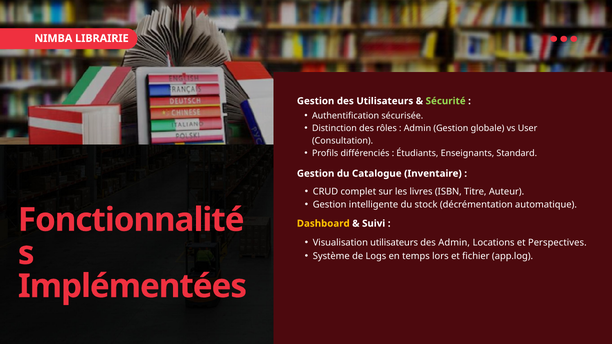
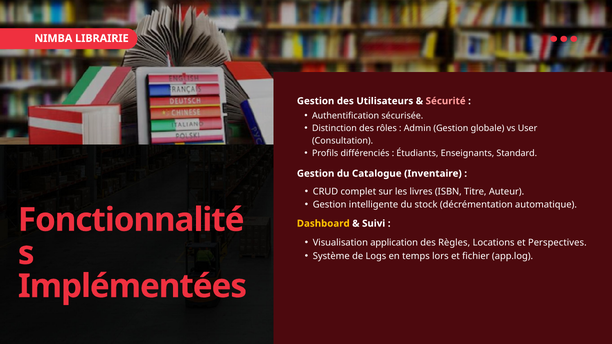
Sécurité colour: light green -> pink
Visualisation utilisateurs: utilisateurs -> application
des Admin: Admin -> Règles
